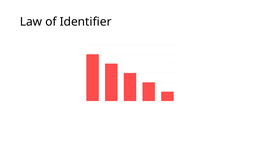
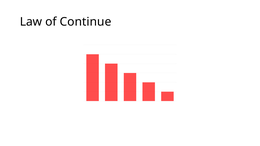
Identifier: Identifier -> Continue
